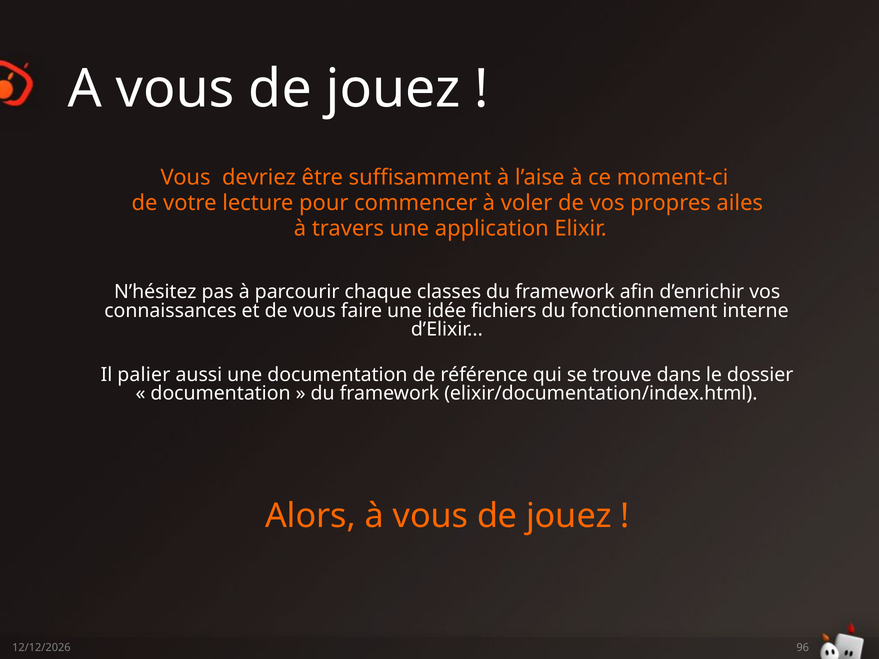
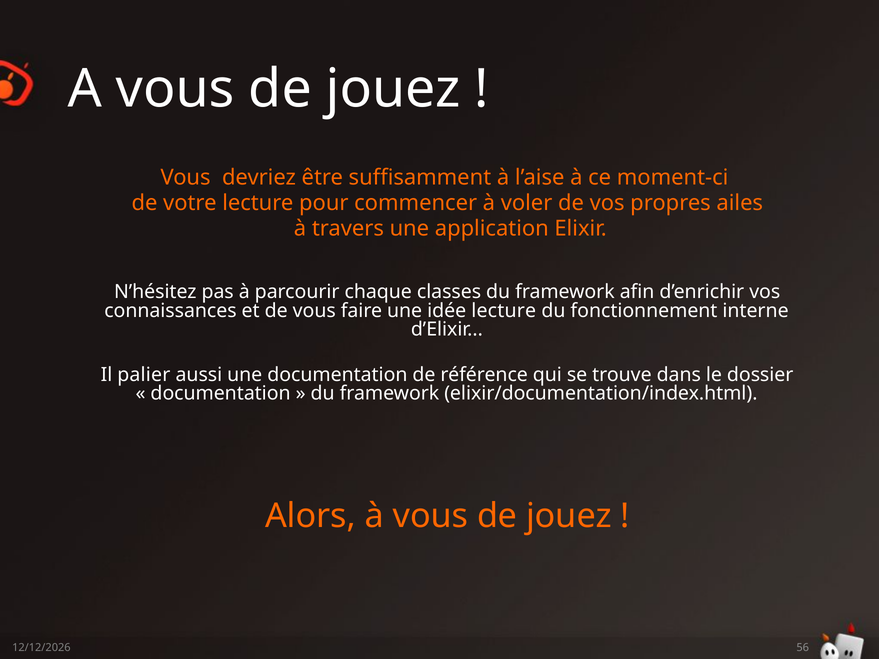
idée fichiers: fichiers -> lecture
96: 96 -> 56
